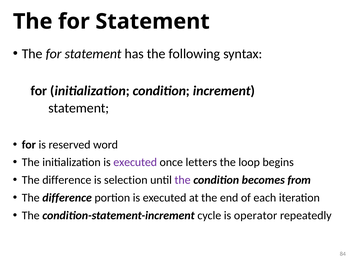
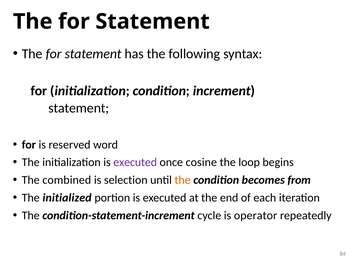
letters: letters -> cosine
difference at (67, 180): difference -> combined
the at (183, 180) colour: purple -> orange
difference at (67, 198): difference -> initialized
